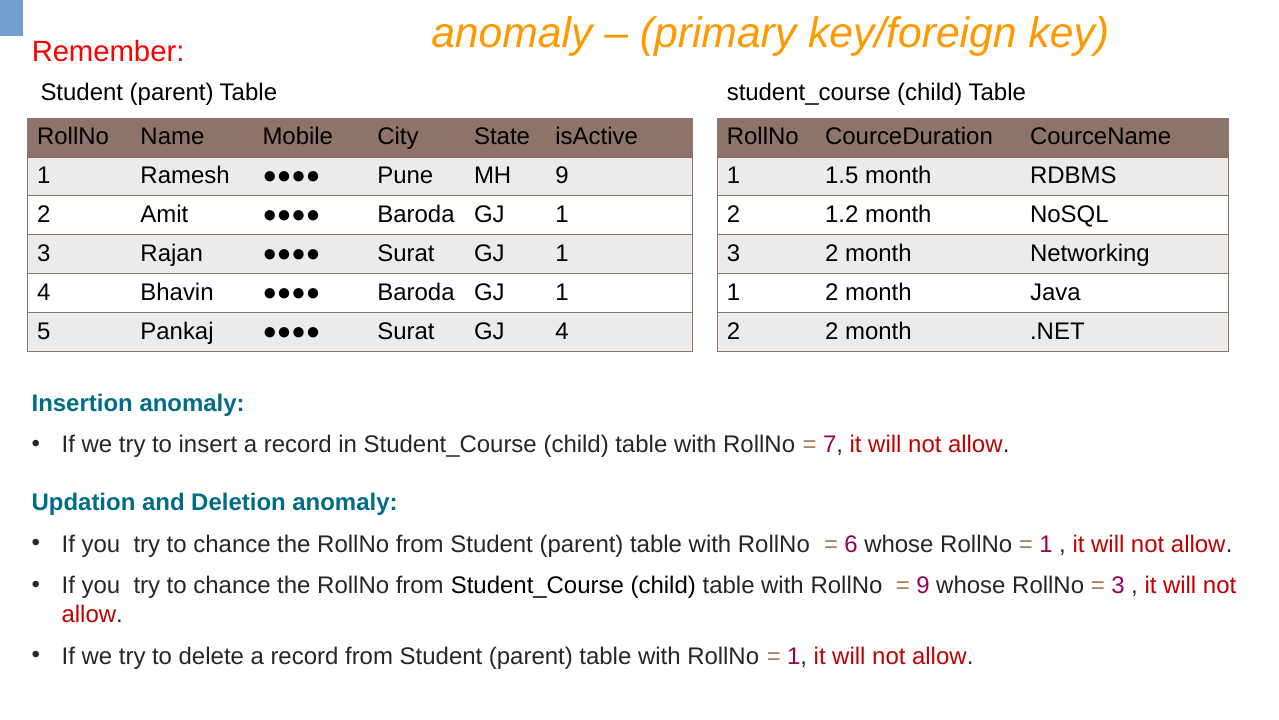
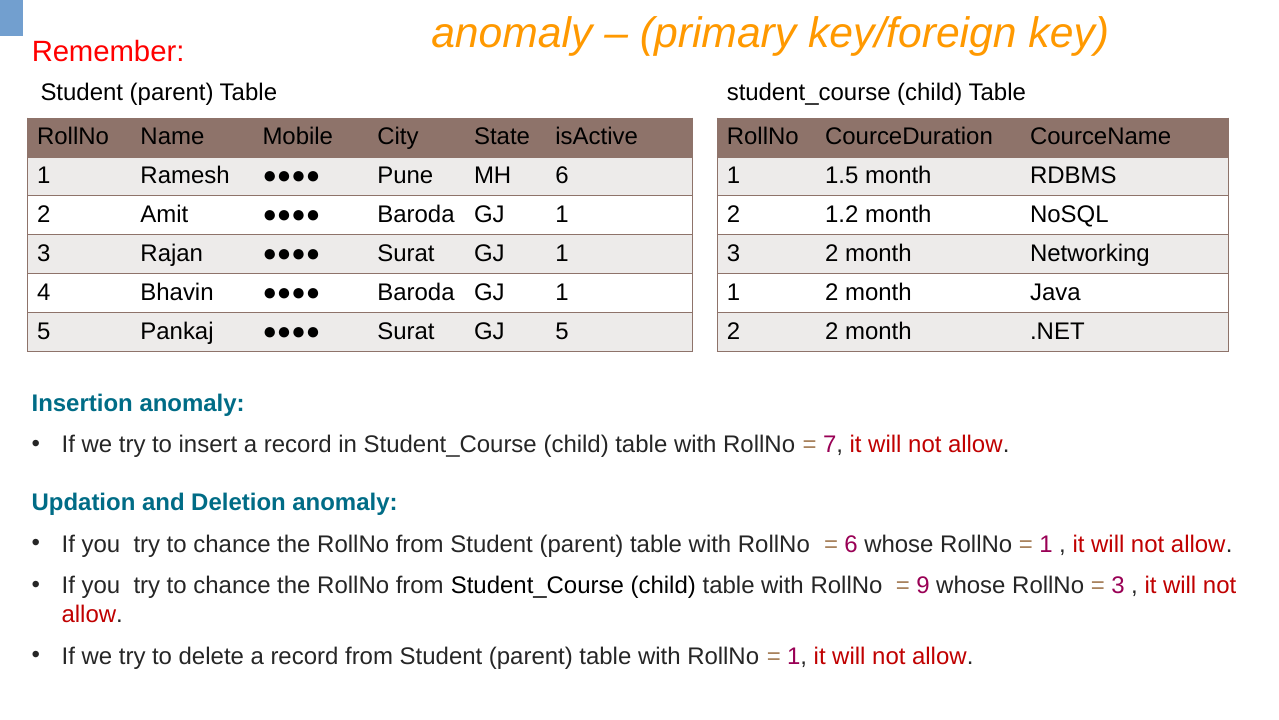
MH 9: 9 -> 6
GJ 4: 4 -> 5
